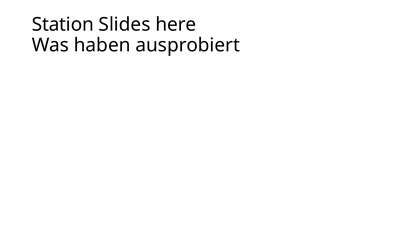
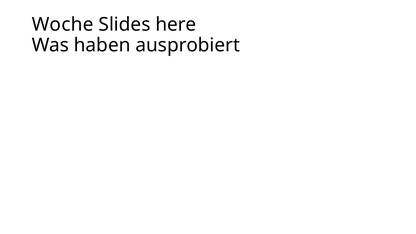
Station: Station -> Woche
